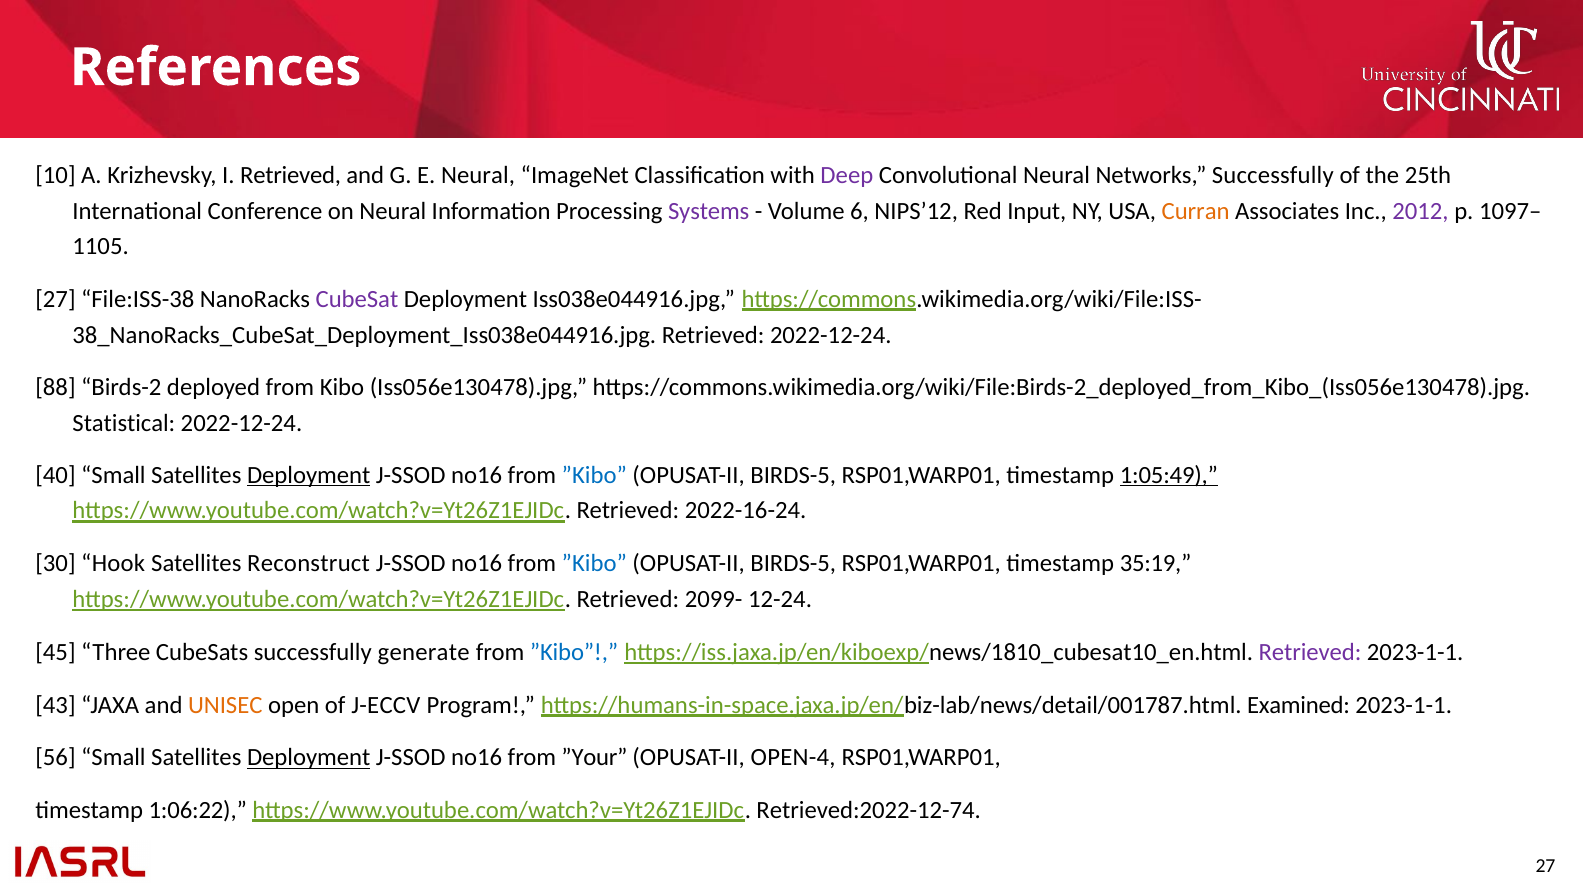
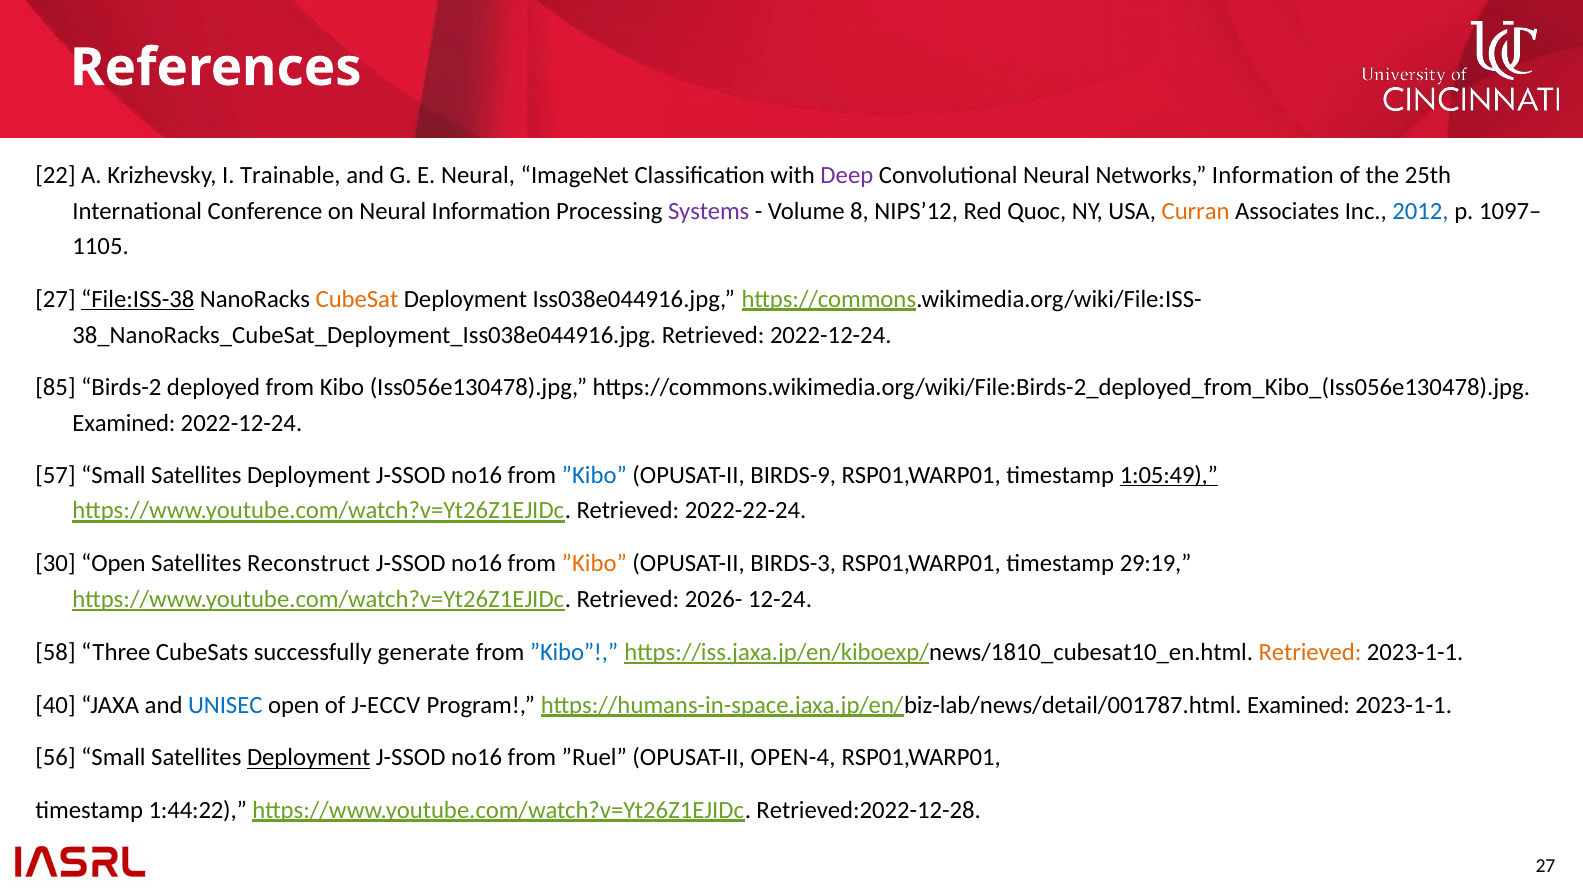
10: 10 -> 22
I Retrieved: Retrieved -> Trainable
Networks Successfully: Successfully -> Information
6: 6 -> 8
Input: Input -> Quoc
2012 colour: purple -> blue
File:ISS-38 underline: none -> present
CubeSat colour: purple -> orange
88: 88 -> 85
Statistical at (124, 423): Statistical -> Examined
40: 40 -> 57
Deployment at (309, 475) underline: present -> none
BIRDS-5 at (793, 475): BIRDS-5 -> BIRDS-9
2022-16-24: 2022-16-24 -> 2022-22-24
30 Hook: Hook -> Open
”Kibo at (594, 563) colour: blue -> orange
BIRDS-5 at (793, 563): BIRDS-5 -> BIRDS-3
35:19: 35:19 -> 29:19
2099-: 2099- -> 2026-
45: 45 -> 58
Retrieved at (1310, 652) colour: purple -> orange
43: 43 -> 40
UNISEC colour: orange -> blue
”Your: ”Your -> ”Ruel
1:06:22: 1:06:22 -> 1:44:22
Retrieved:2022-12-74: Retrieved:2022-12-74 -> Retrieved:2022-12-28
